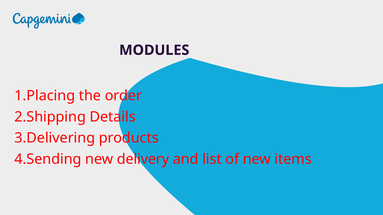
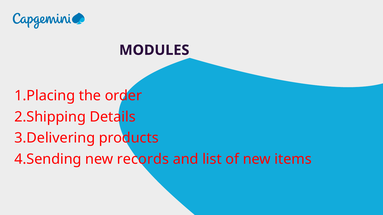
delivery: delivery -> records
